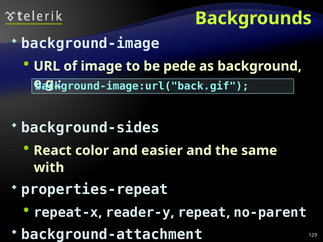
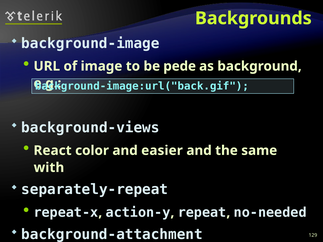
background-sides: background-sides -> background-views
properties-repeat: properties-repeat -> separately-repeat
reader-y: reader-y -> action-y
no-parent: no-parent -> no-needed
